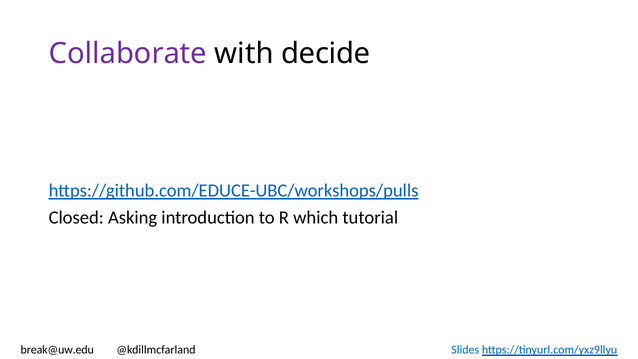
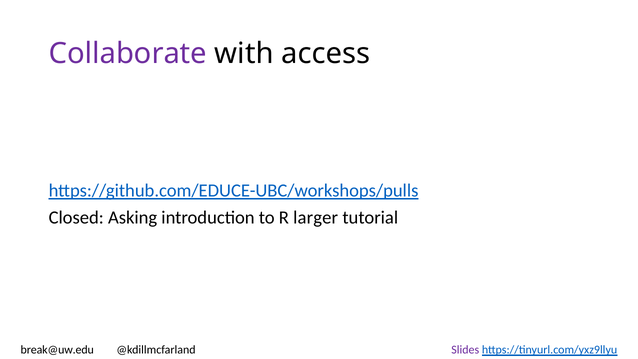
decide: decide -> access
which: which -> larger
Slides colour: blue -> purple
